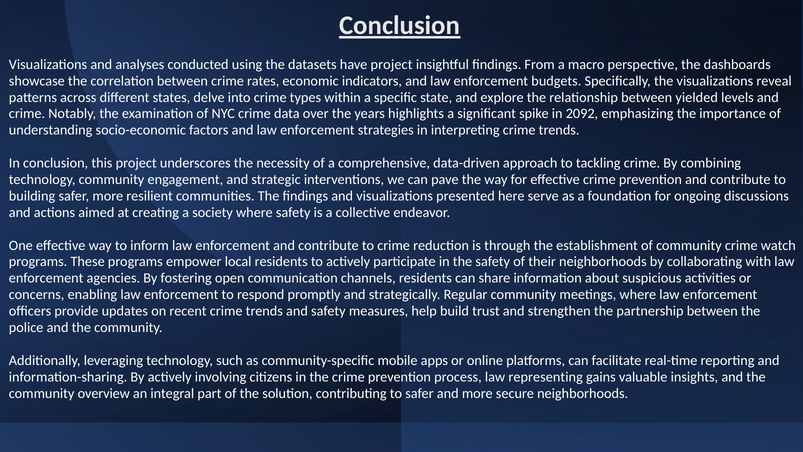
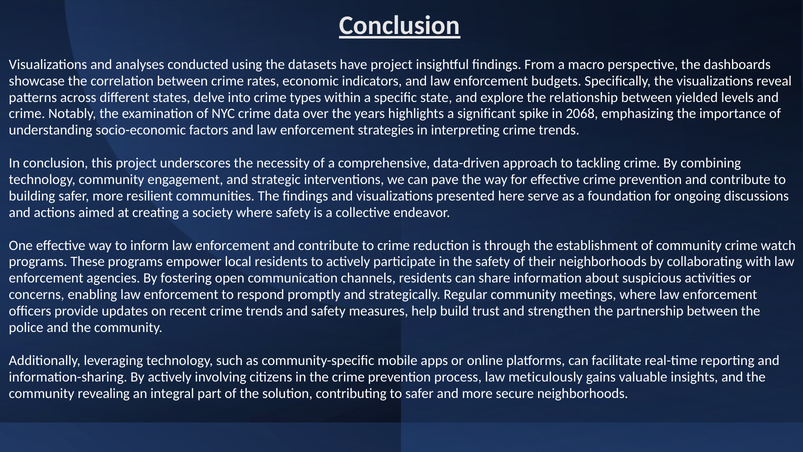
2092: 2092 -> 2068
representing: representing -> meticulously
overview: overview -> revealing
